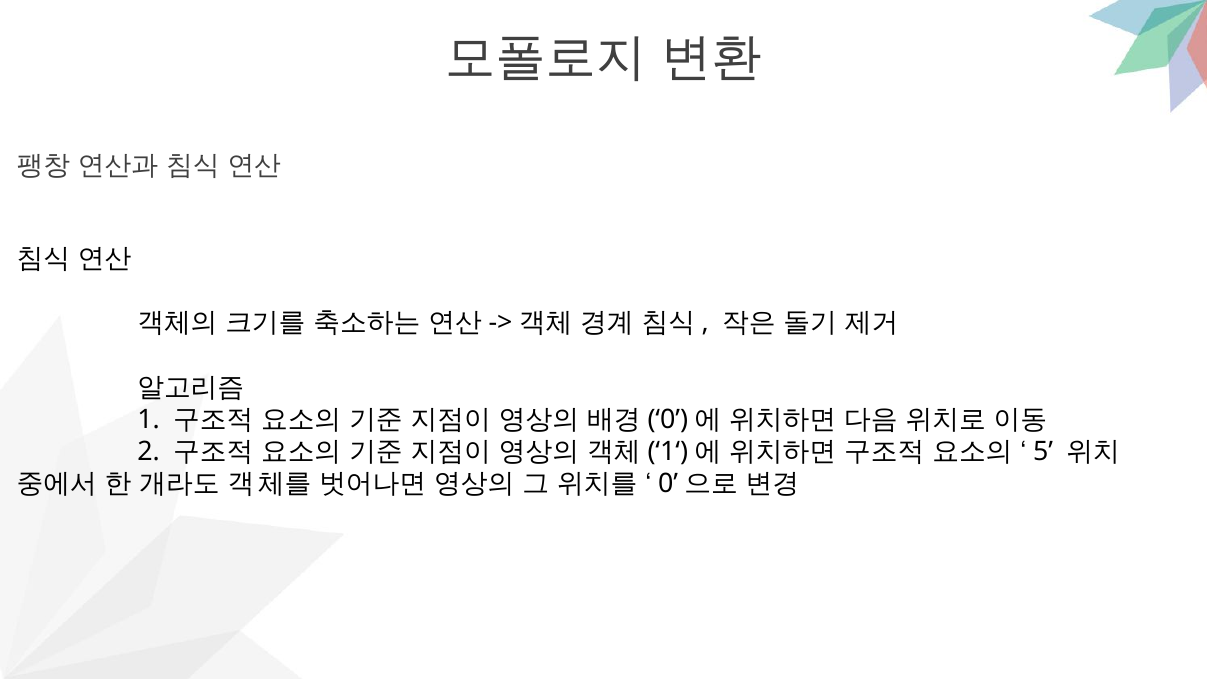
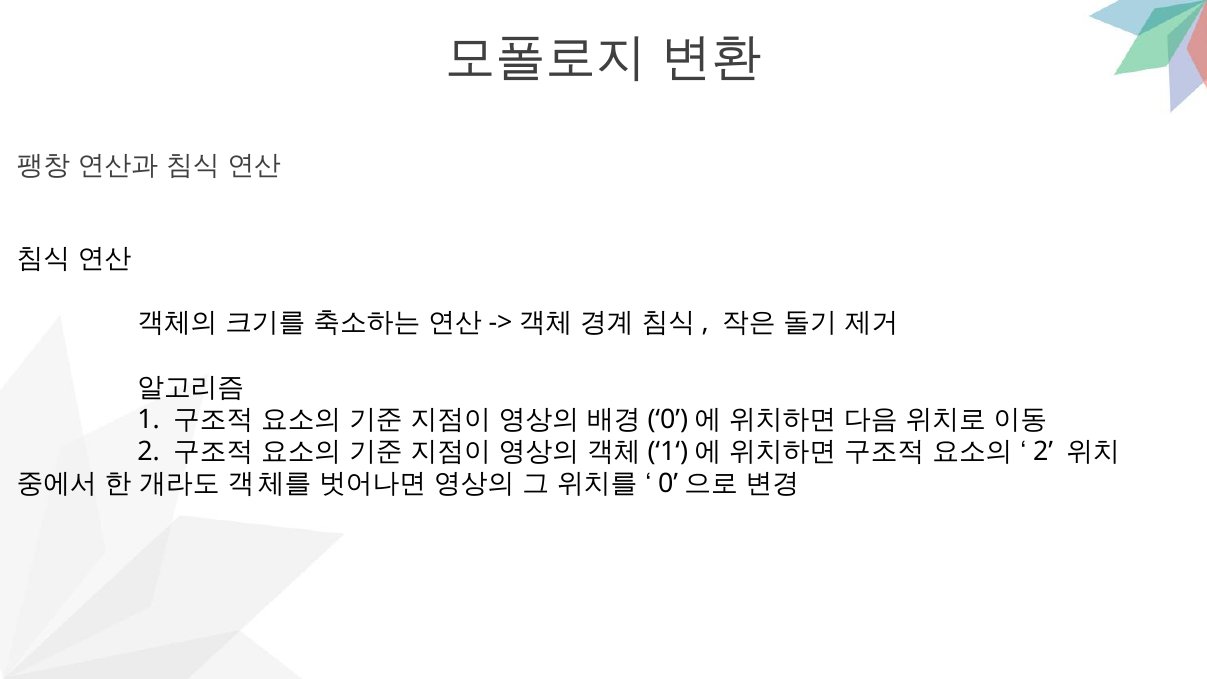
5 at (1043, 452): 5 -> 2
